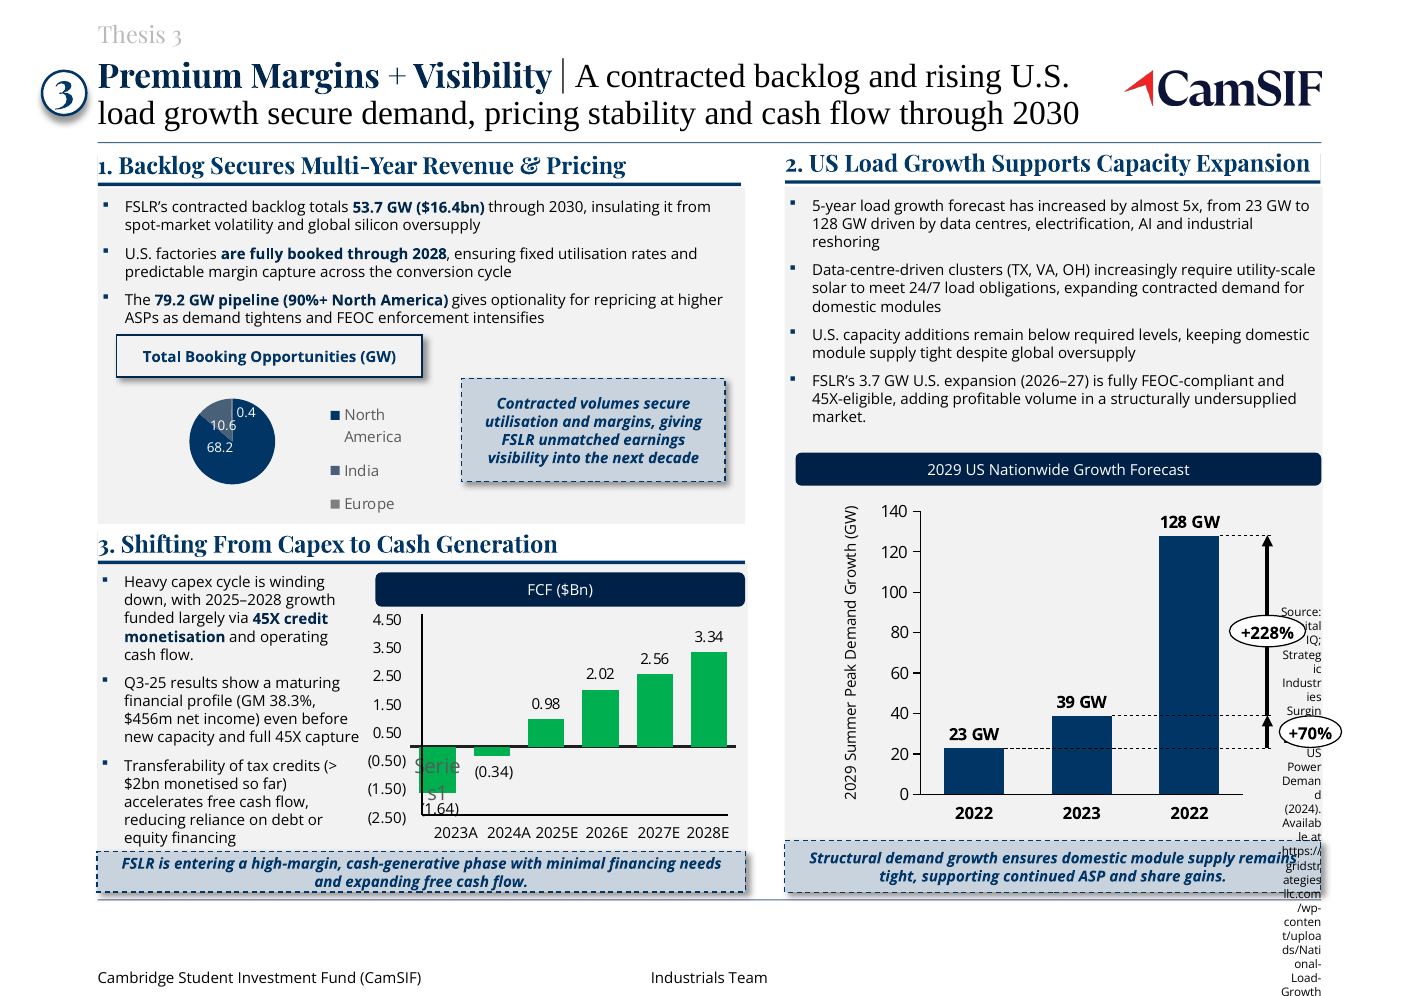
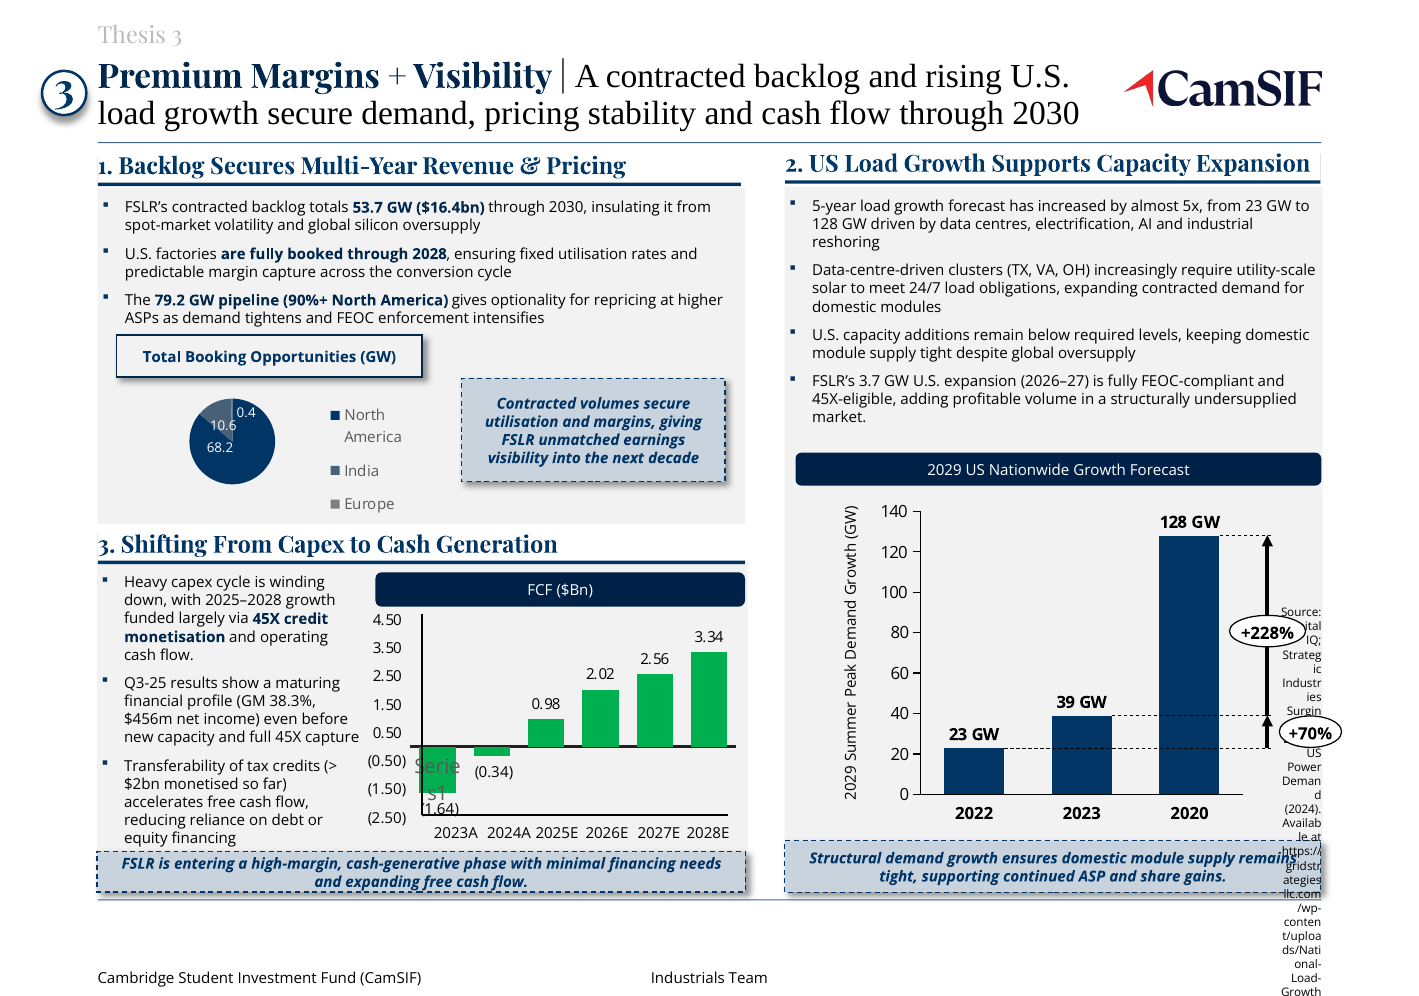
2023 2022: 2022 -> 2020
